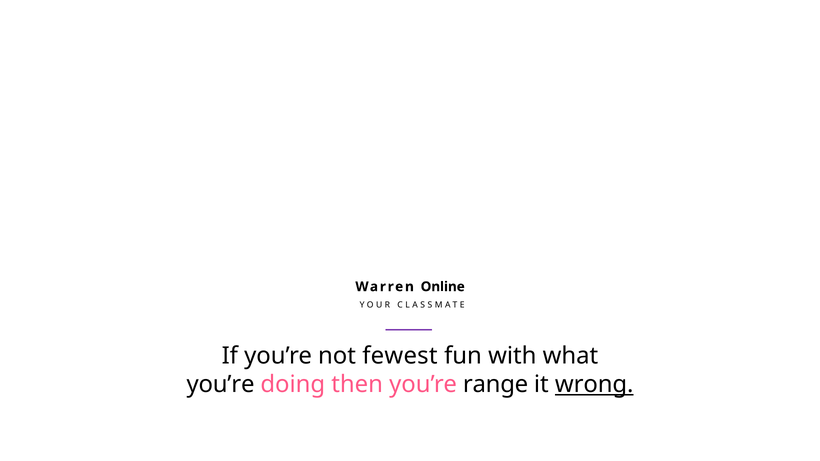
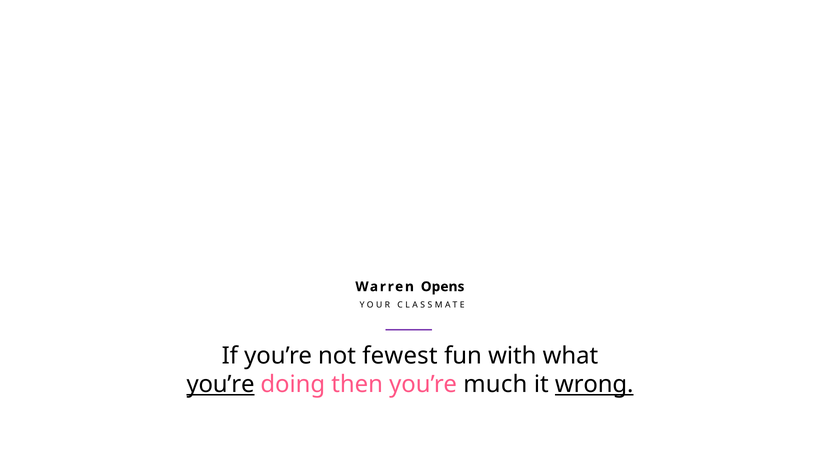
Online: Online -> Opens
you’re at (221, 385) underline: none -> present
range: range -> much
